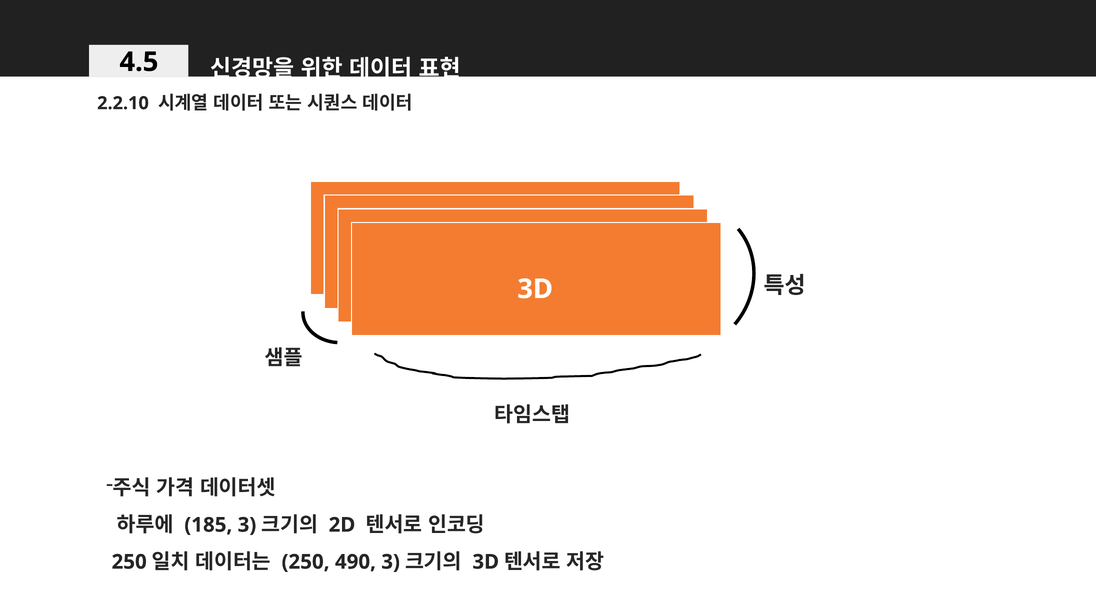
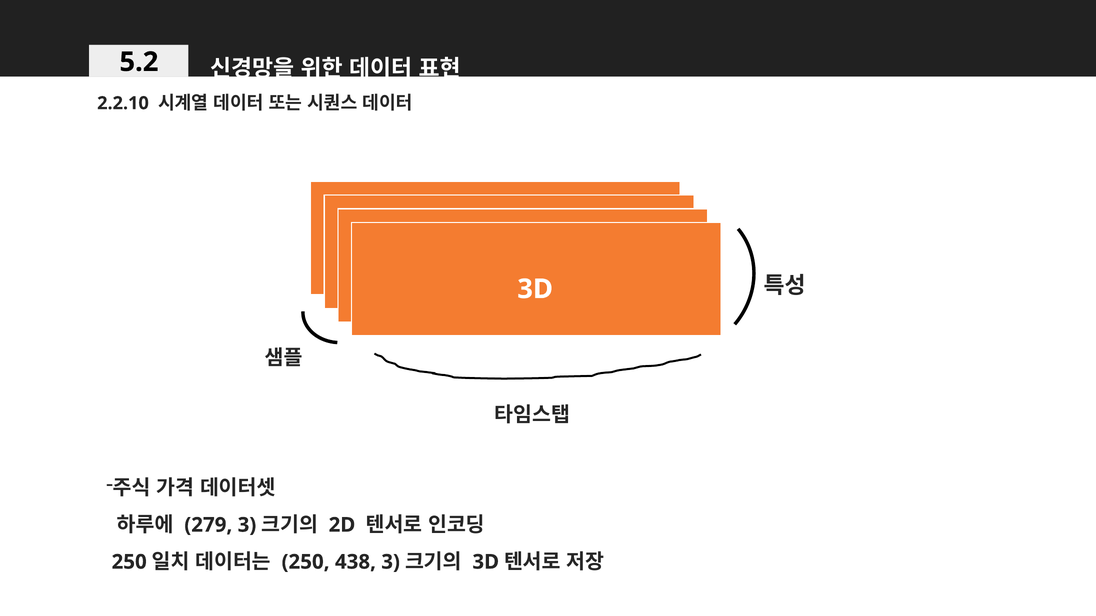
4.5: 4.5 -> 5.2
185: 185 -> 279
490: 490 -> 438
